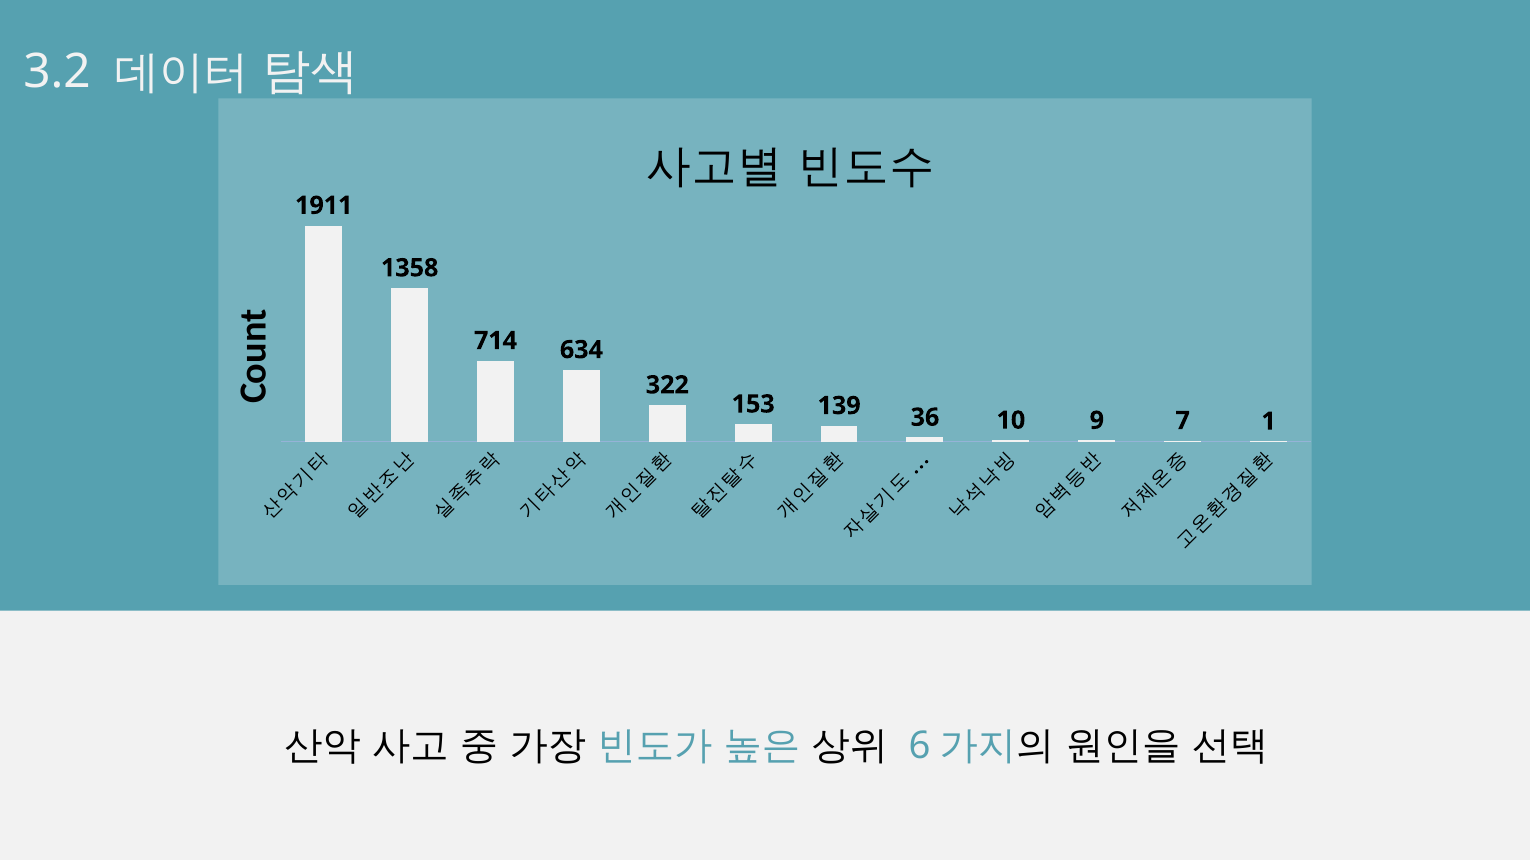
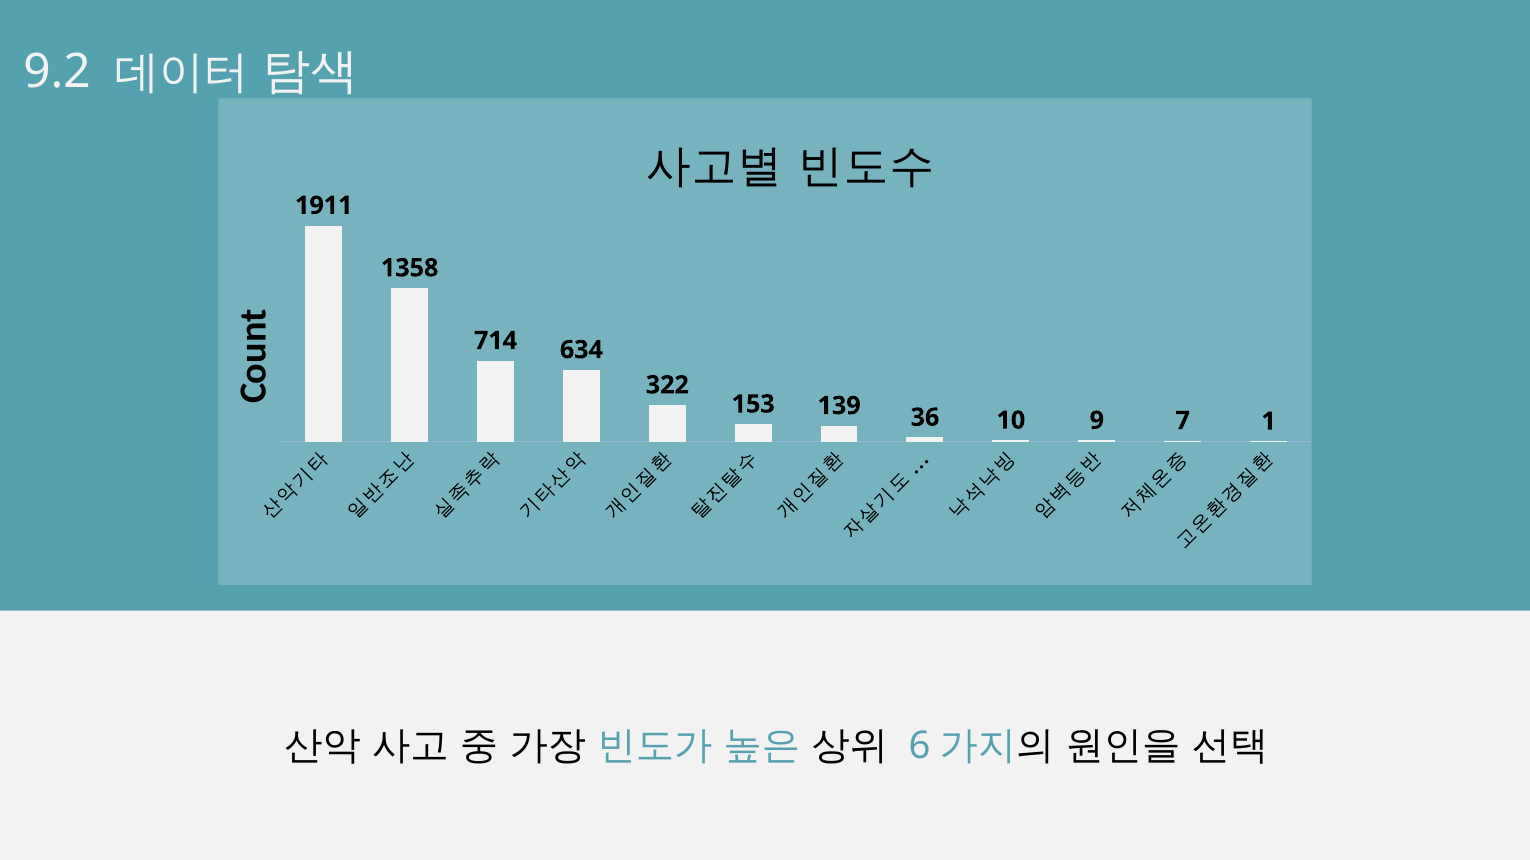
3.2: 3.2 -> 9.2
